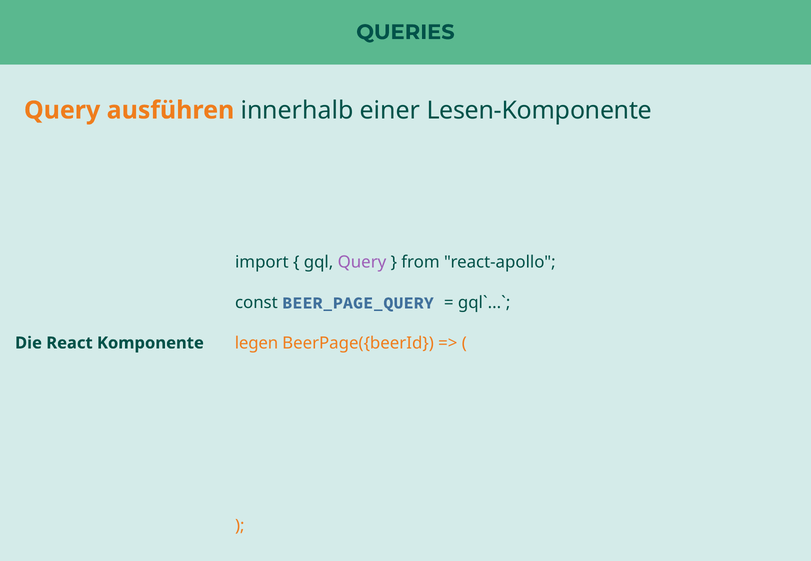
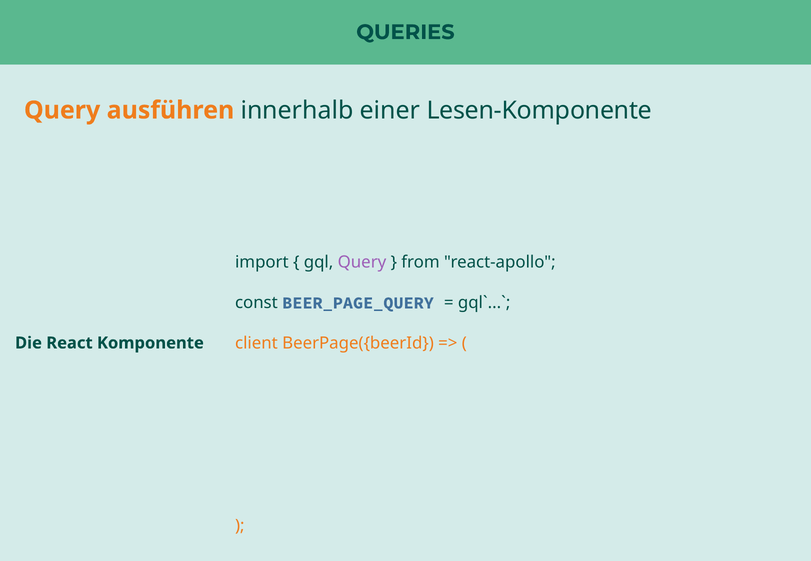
legen: legen -> client
